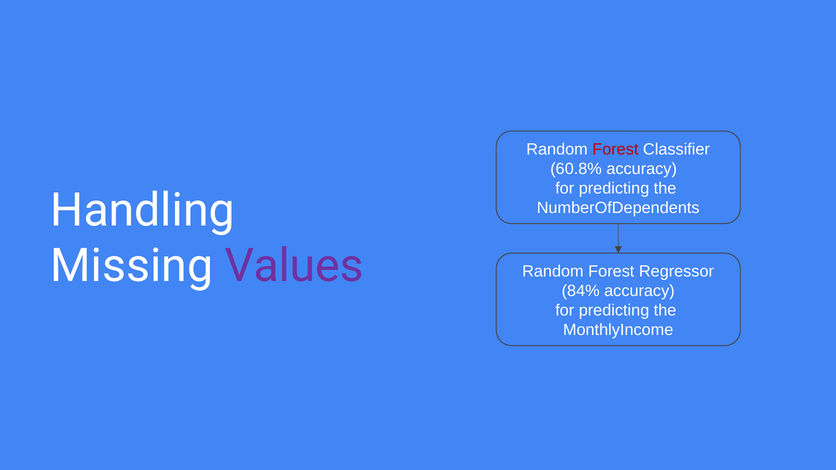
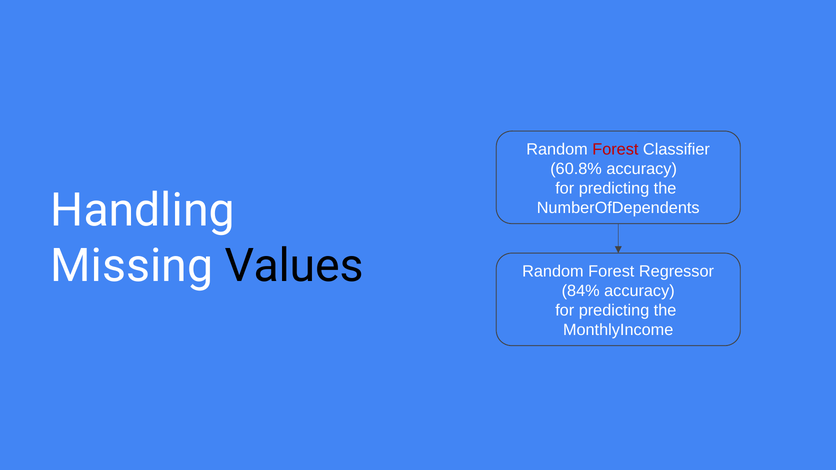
Values colour: purple -> black
